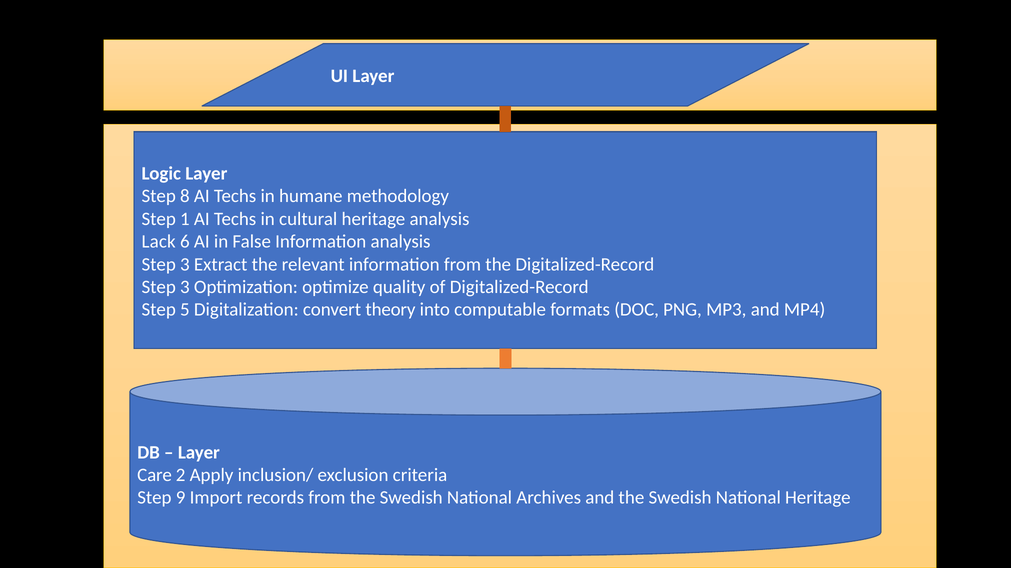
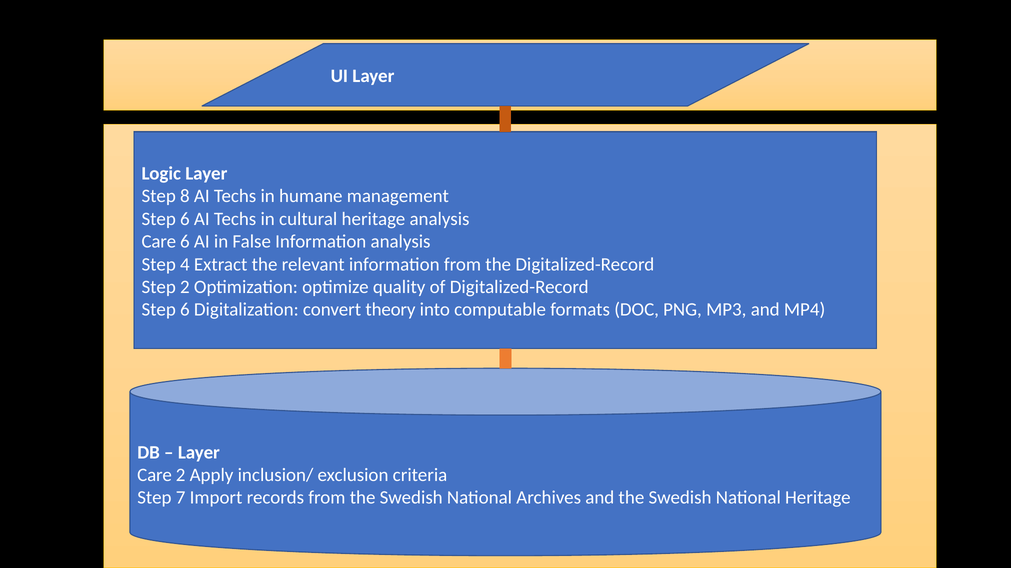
methodology: methodology -> management
1 at (185, 219): 1 -> 6
Lack at (159, 242): Lack -> Care
3 at (185, 265): 3 -> 4
3 at (185, 287): 3 -> 2
5 at (185, 310): 5 -> 6
9: 9 -> 7
